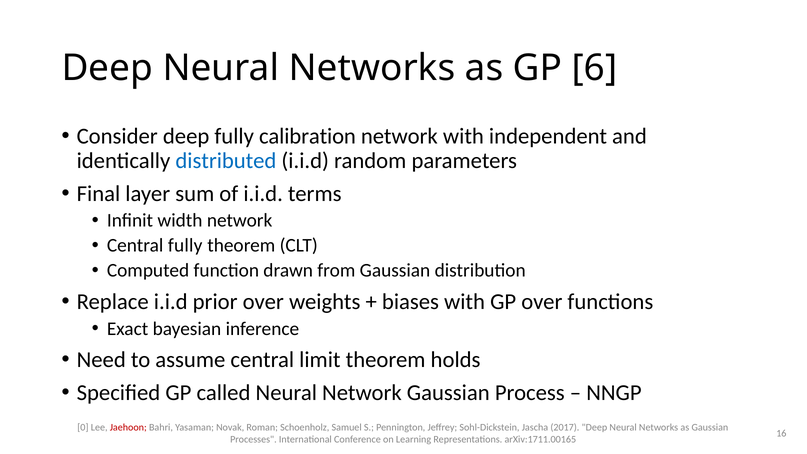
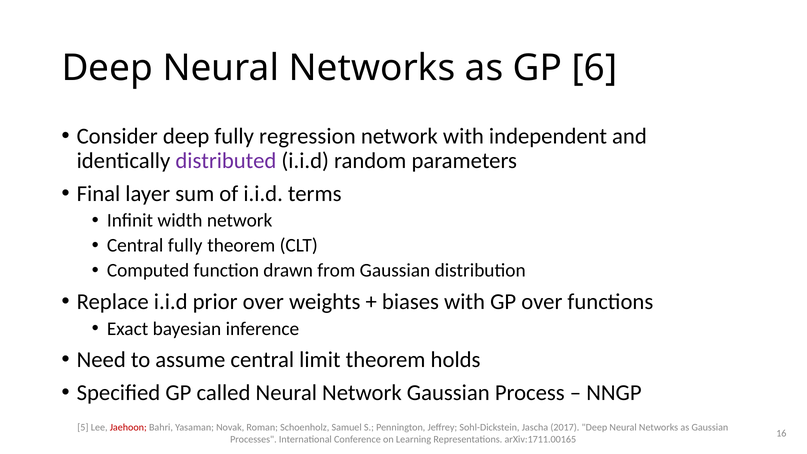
calibration: calibration -> regression
distributed colour: blue -> purple
0: 0 -> 5
